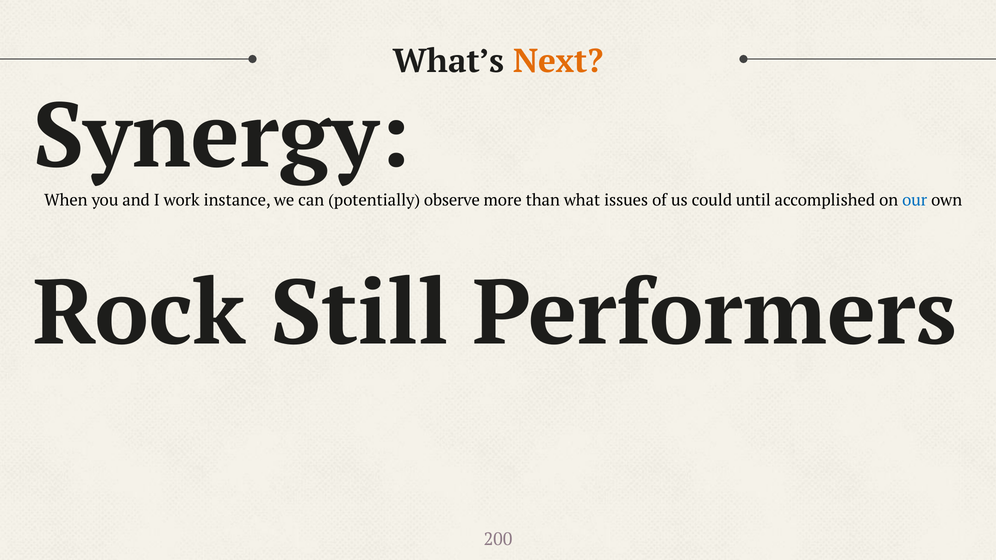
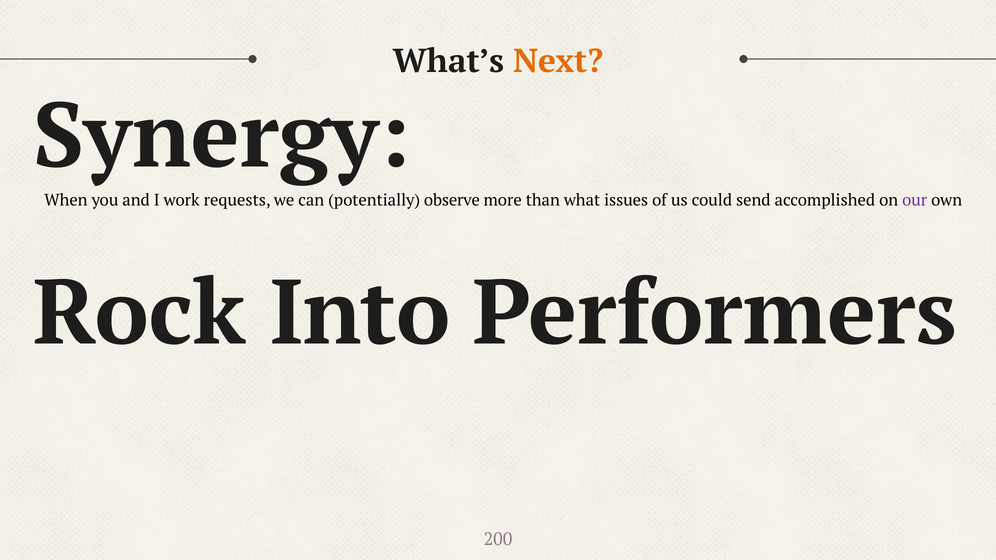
instance: instance -> requests
until: until -> send
our colour: blue -> purple
Still: Still -> Into
